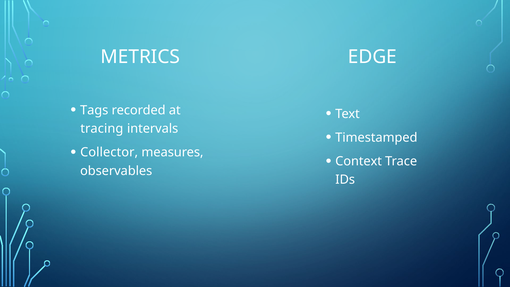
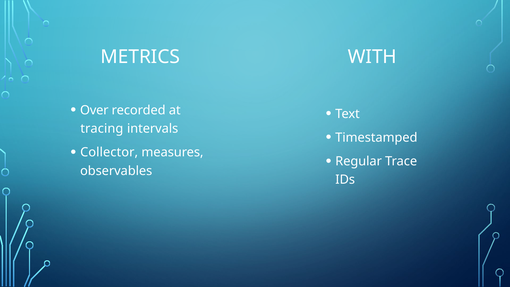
EDGE: EDGE -> WITH
Tags: Tags -> Over
Context: Context -> Regular
